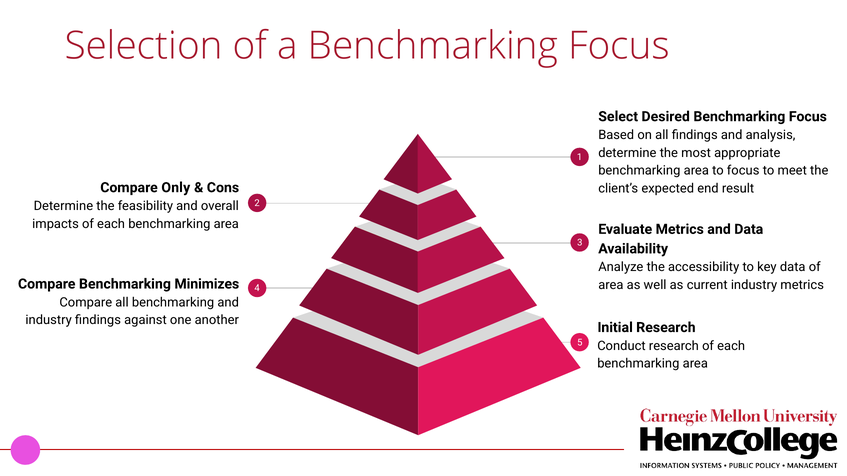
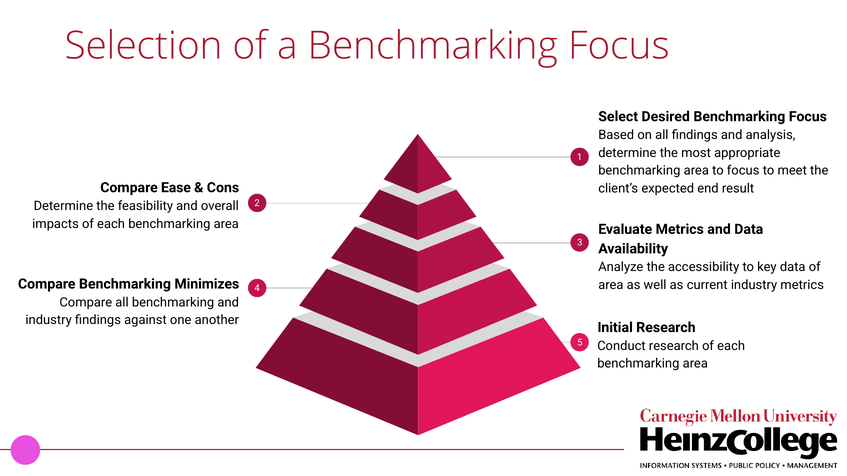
Only: Only -> Ease
